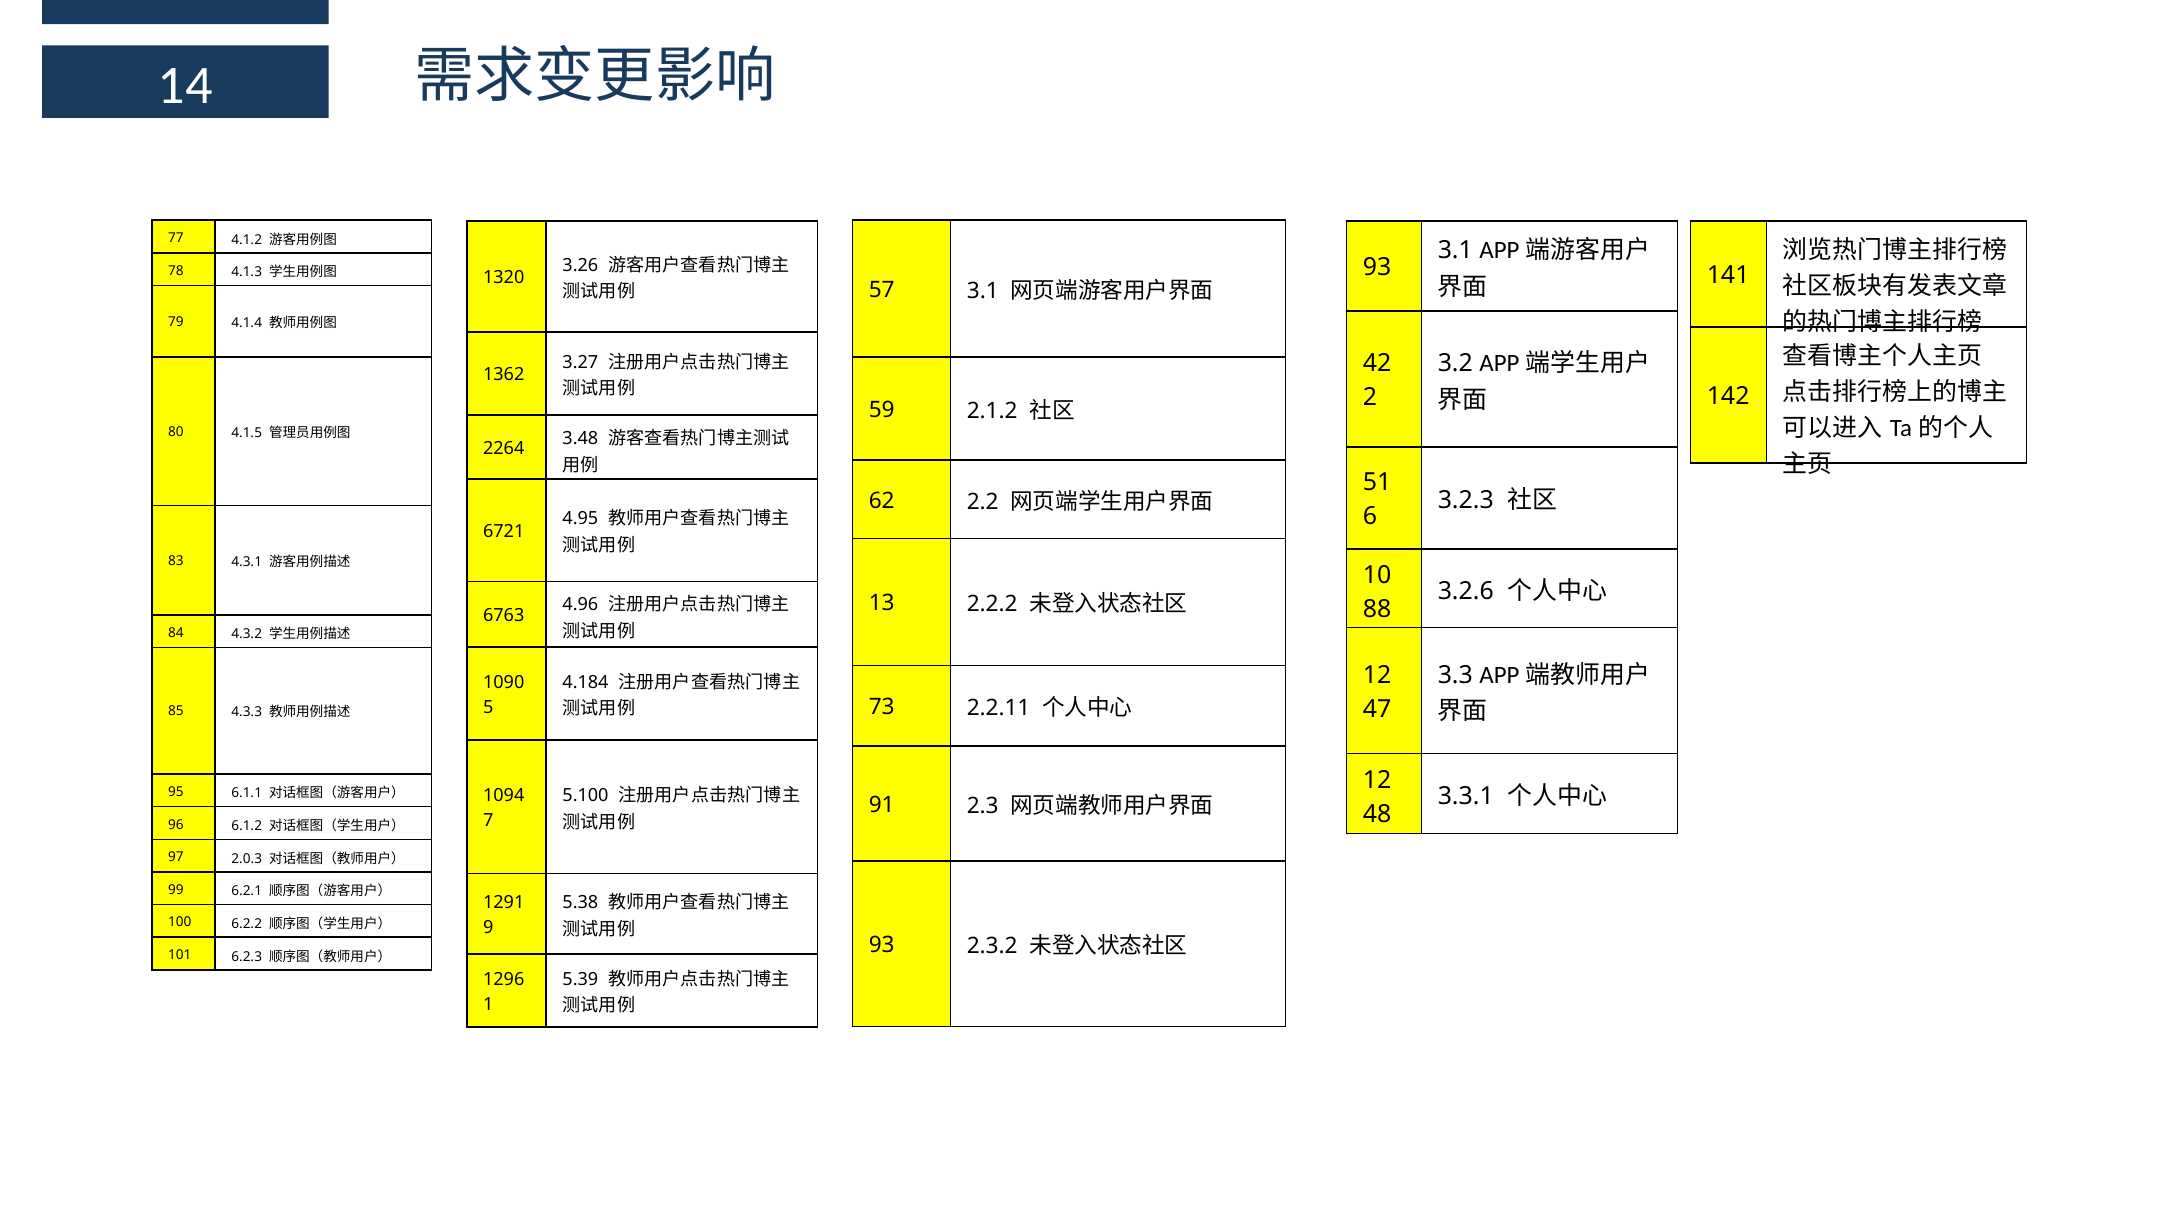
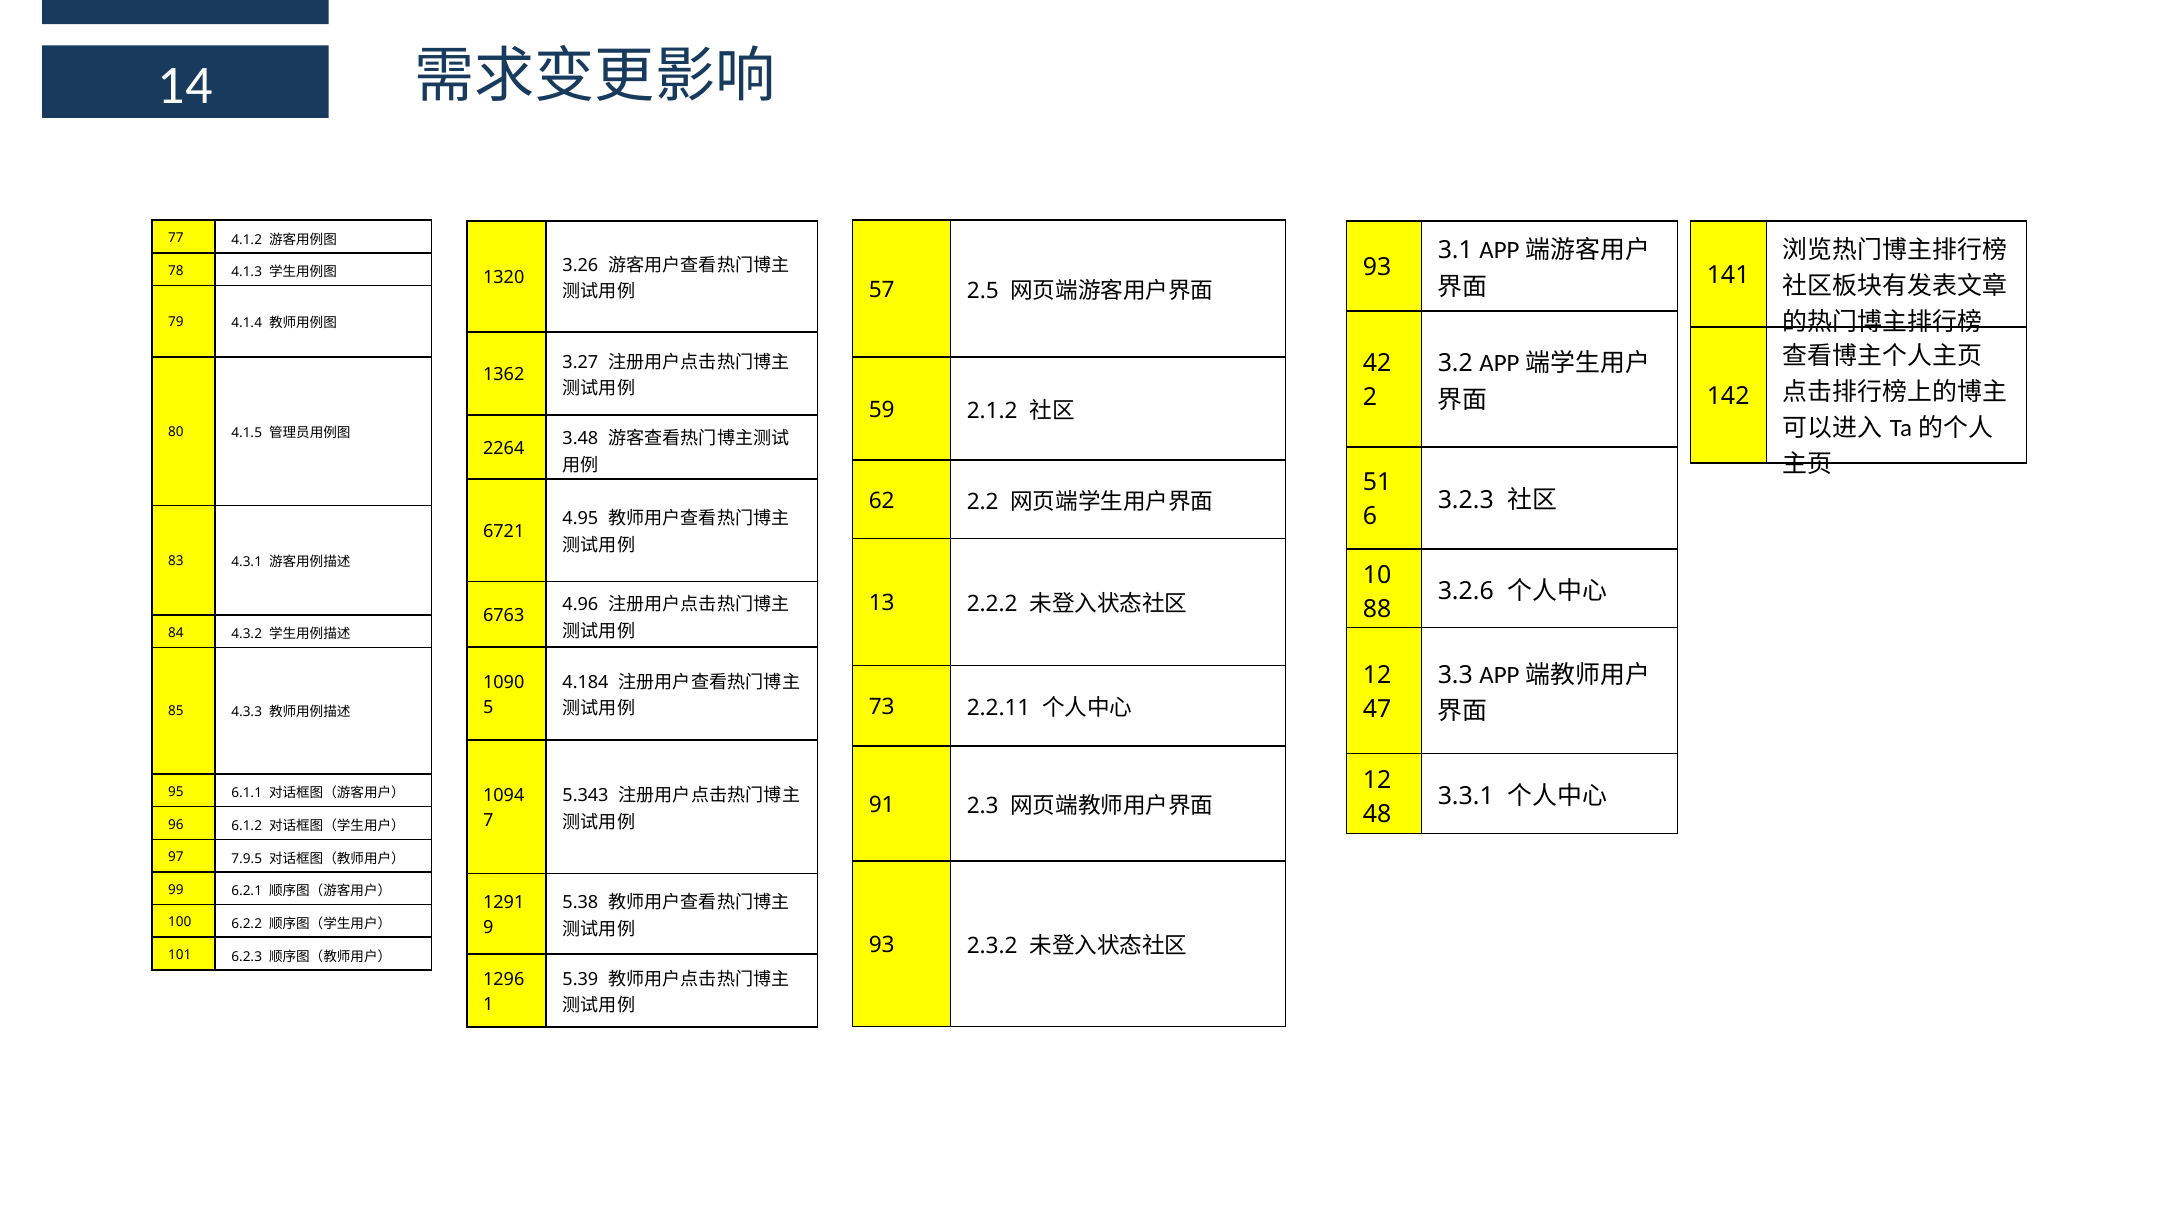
57 3.1: 3.1 -> 2.5
5.100: 5.100 -> 5.343
2.0.3: 2.0.3 -> 7.9.5
